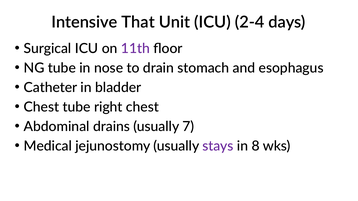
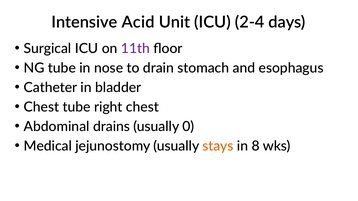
That: That -> Acid
7: 7 -> 0
stays colour: purple -> orange
